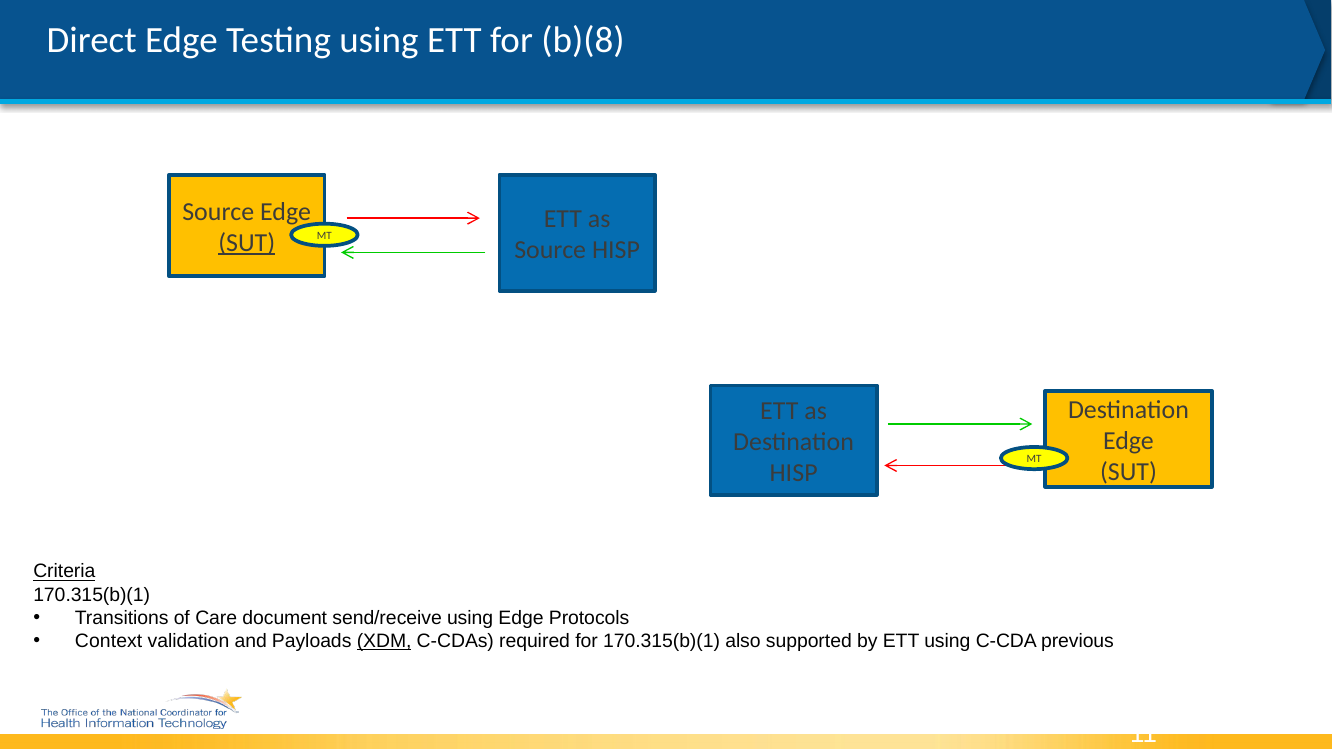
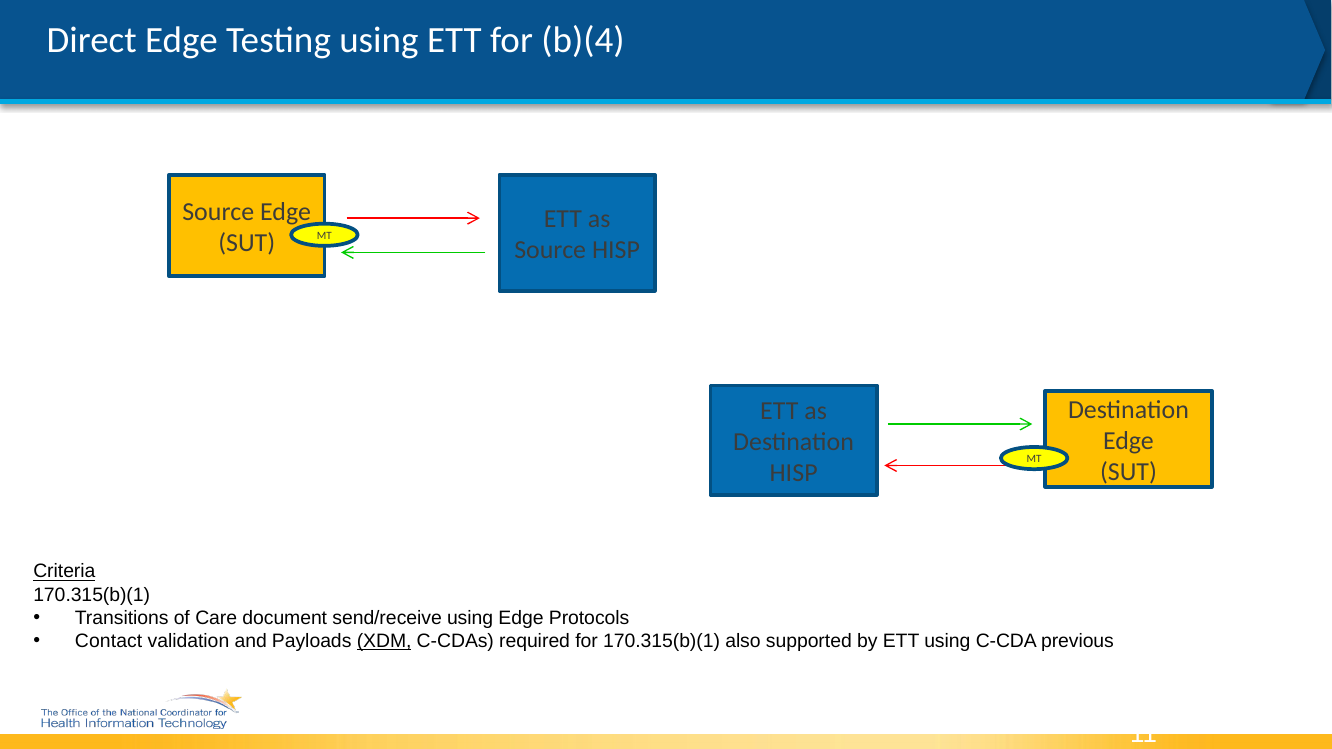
b)(8: b)(8 -> b)(4
SUT at (247, 243) underline: present -> none
Context: Context -> Contact
